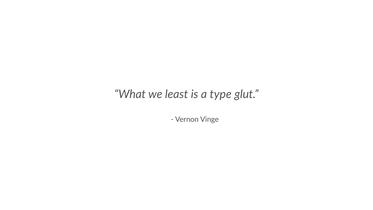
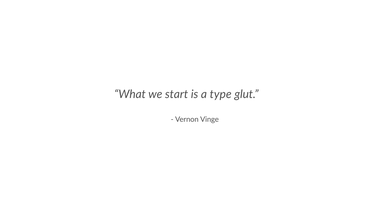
least: least -> start
